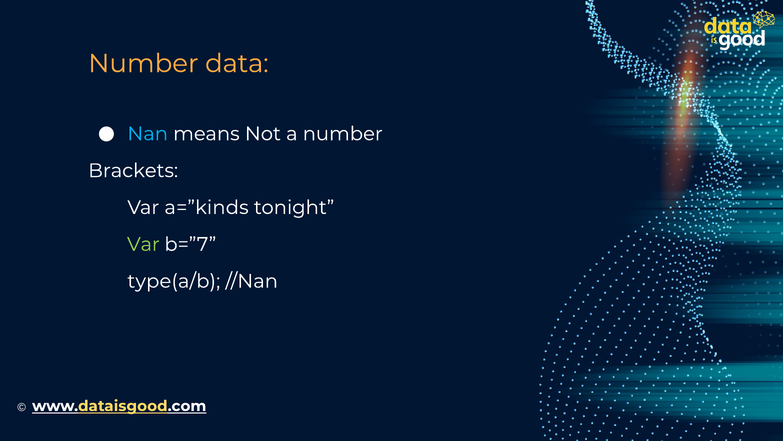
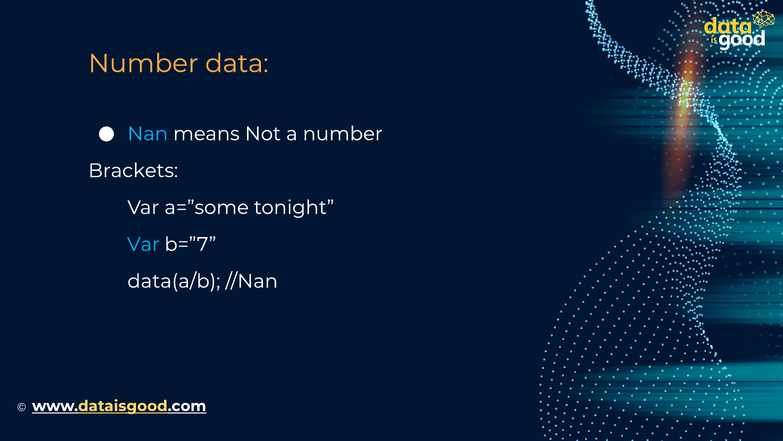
a=”kinds: a=”kinds -> a=”some
Var at (143, 244) colour: light green -> light blue
type(a/b: type(a/b -> data(a/b
